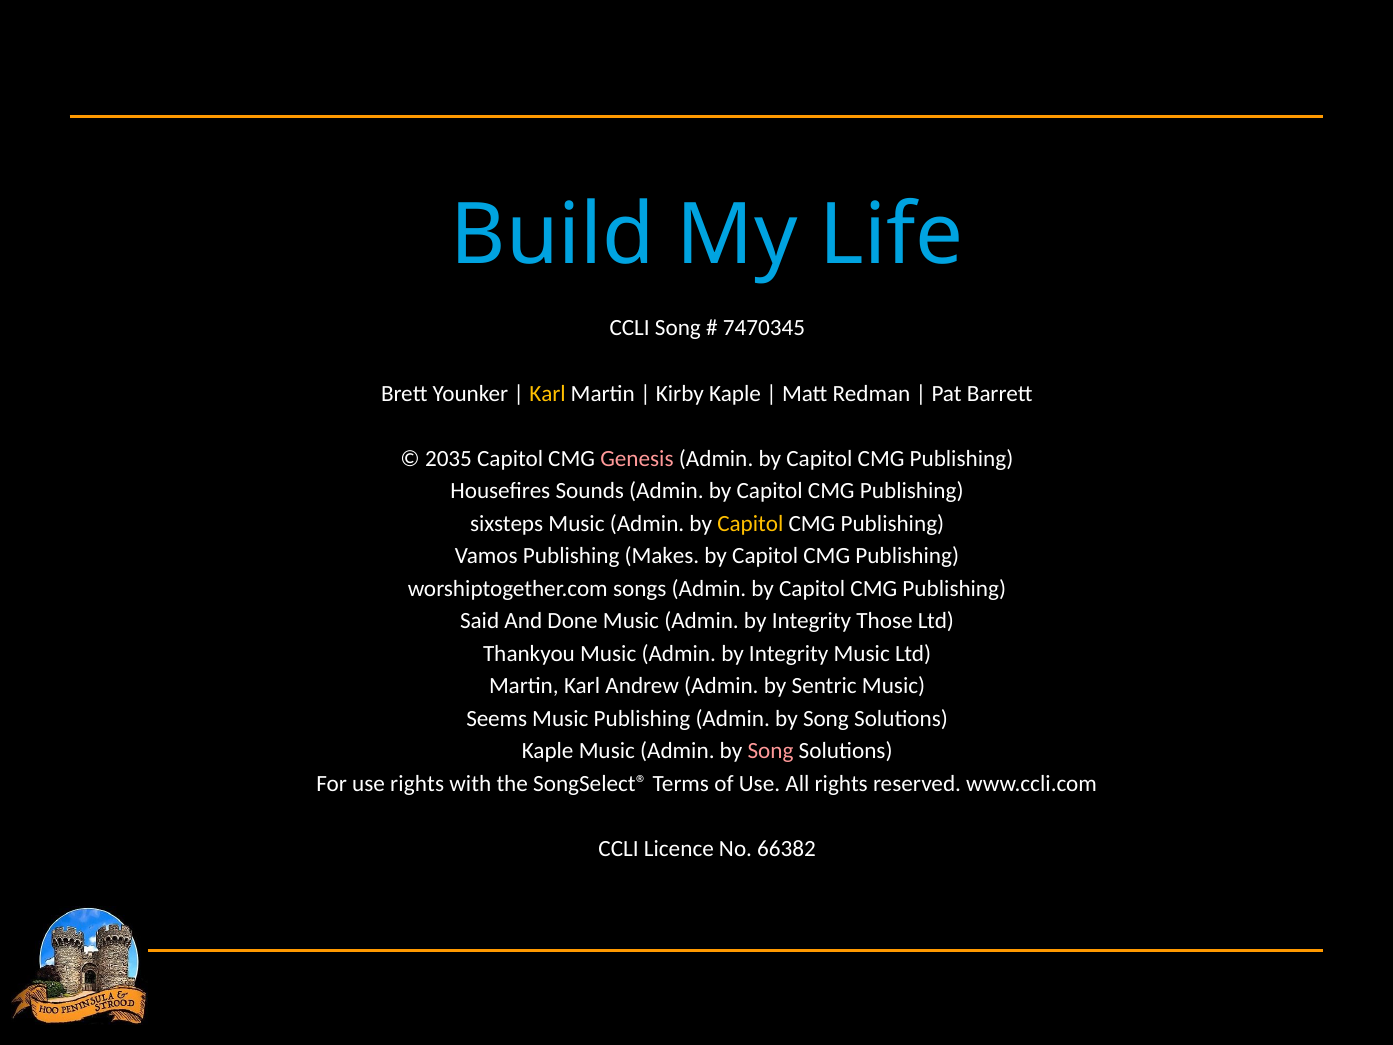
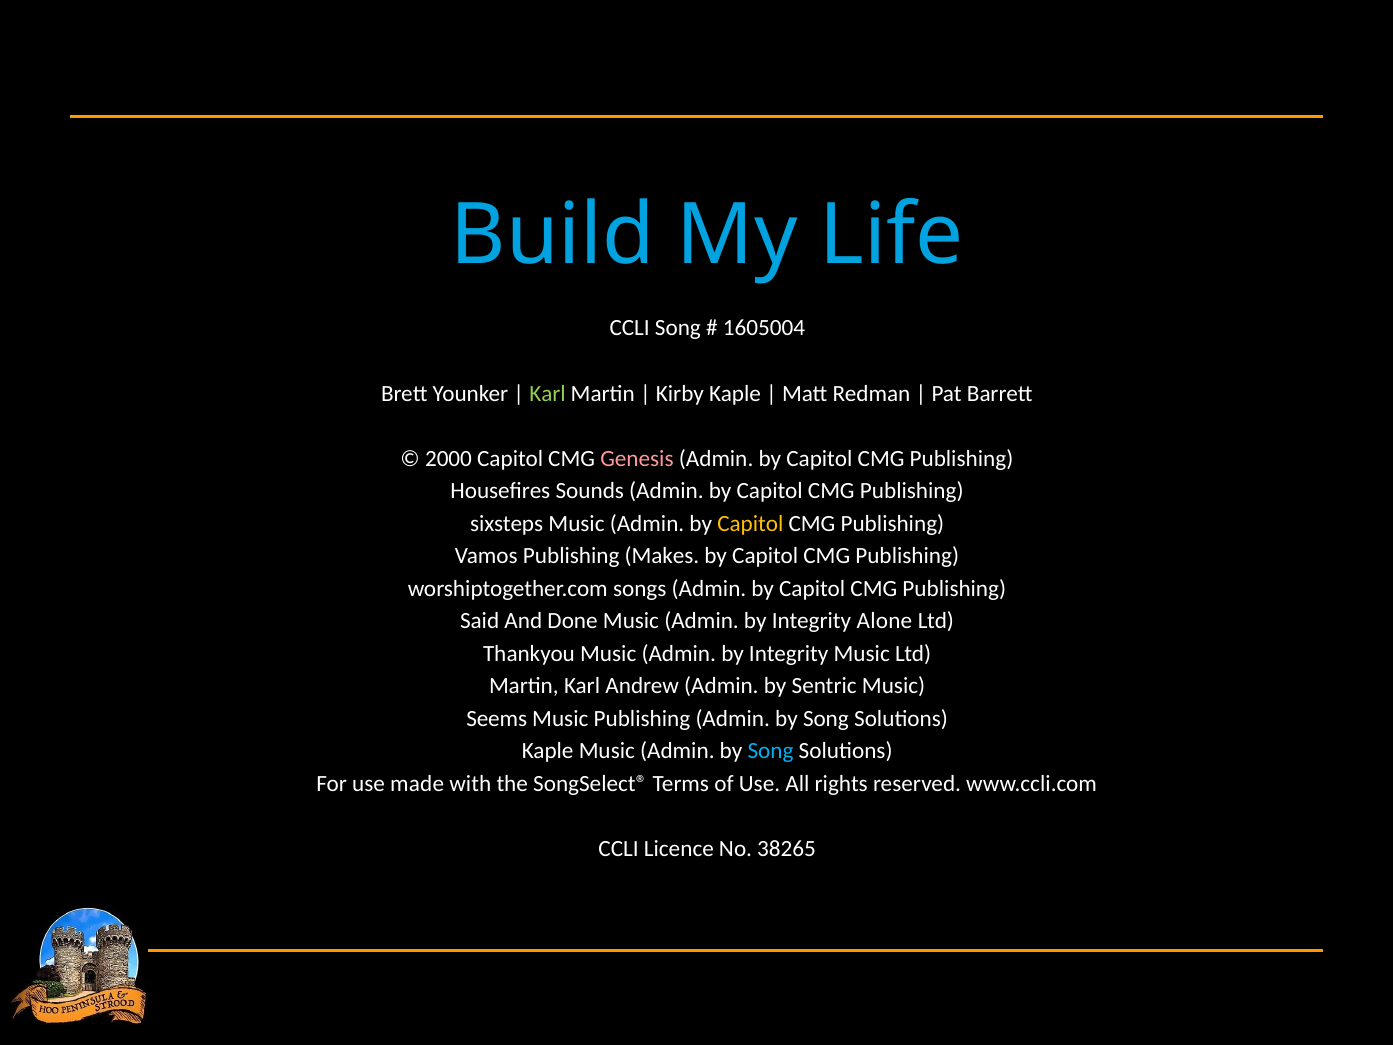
7470345: 7470345 -> 1605004
Karl at (547, 393) colour: yellow -> light green
2035: 2035 -> 2000
Those: Those -> Alone
Song at (771, 751) colour: pink -> light blue
use rights: rights -> made
66382: 66382 -> 38265
